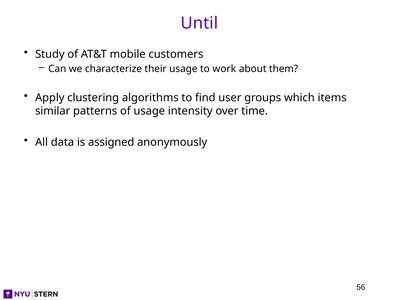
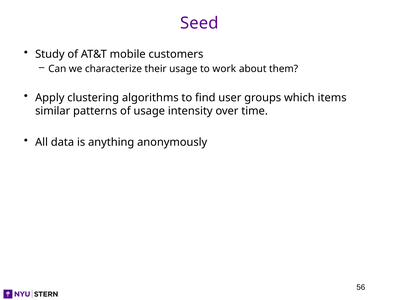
Until: Until -> Seed
assigned: assigned -> anything
